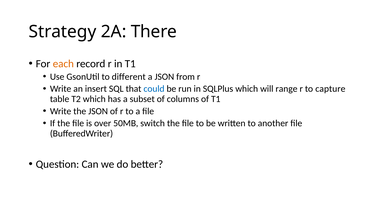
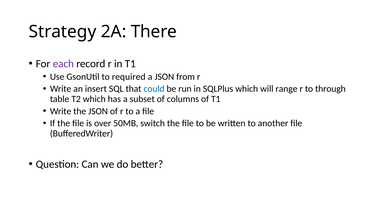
each colour: orange -> purple
different: different -> required
capture: capture -> through
